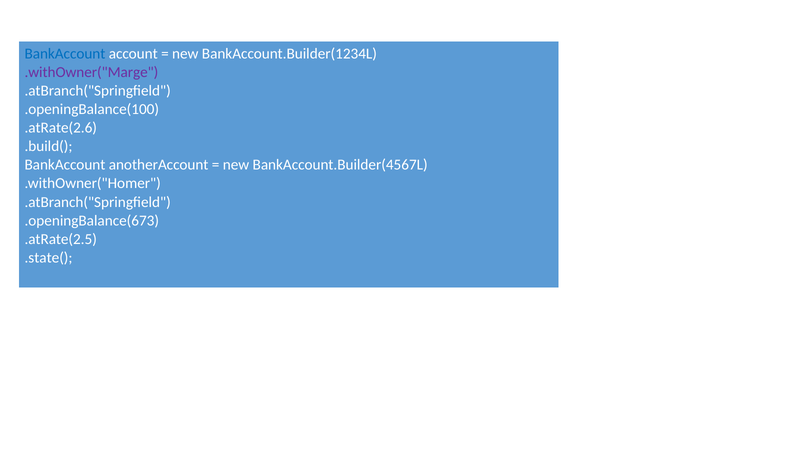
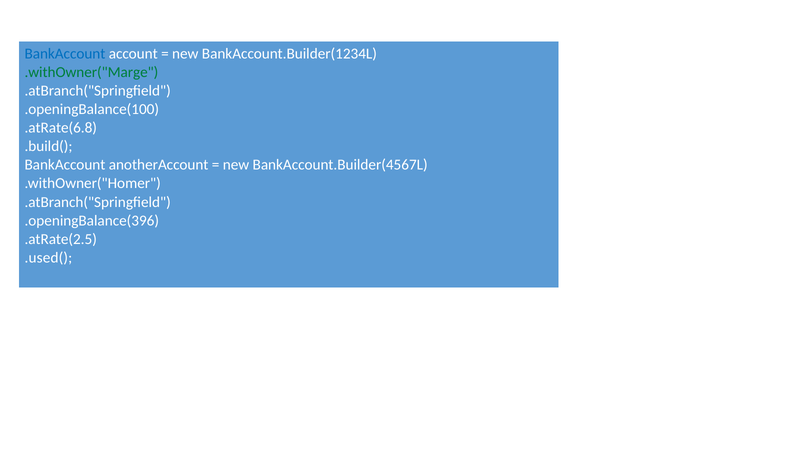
.withOwner("Marge colour: purple -> green
.atRate(2.6: .atRate(2.6 -> .atRate(6.8
.openingBalance(673: .openingBalance(673 -> .openingBalance(396
.state(: .state( -> .used(
